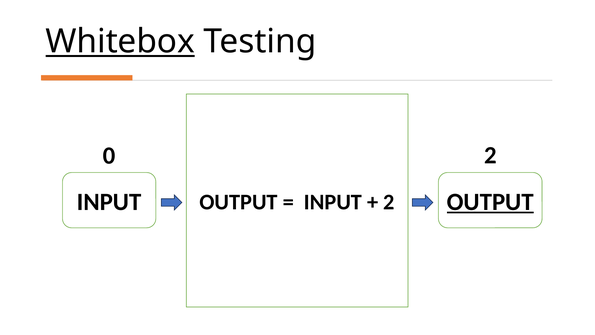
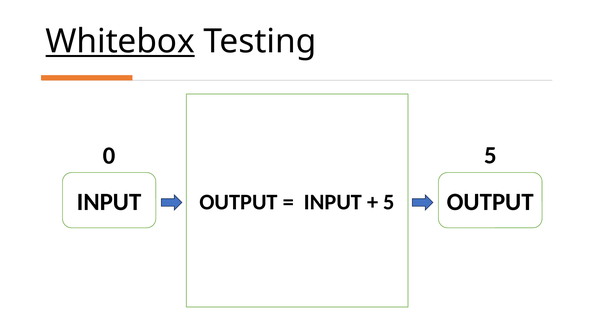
0 2: 2 -> 5
OUTPUT at (490, 202) underline: present -> none
2 at (389, 202): 2 -> 5
